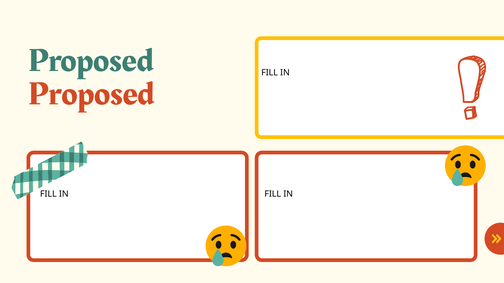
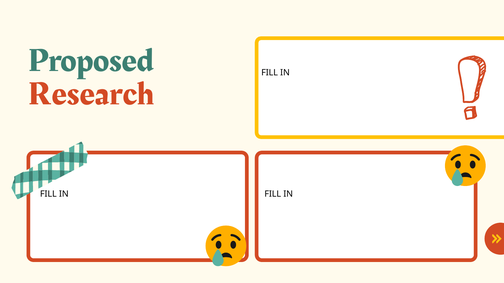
Proposed at (92, 94): Proposed -> Research
